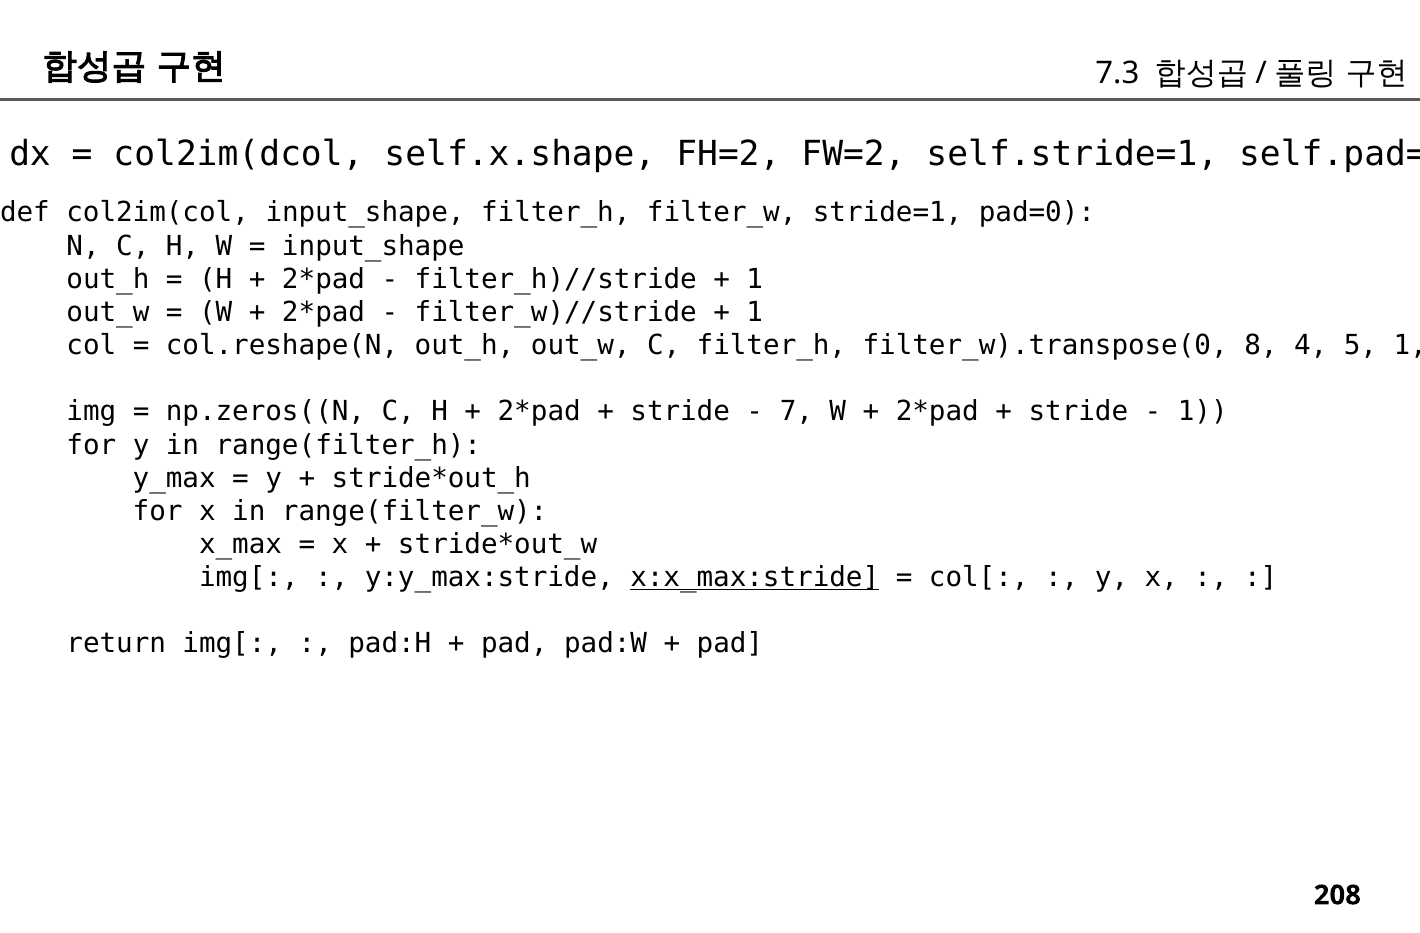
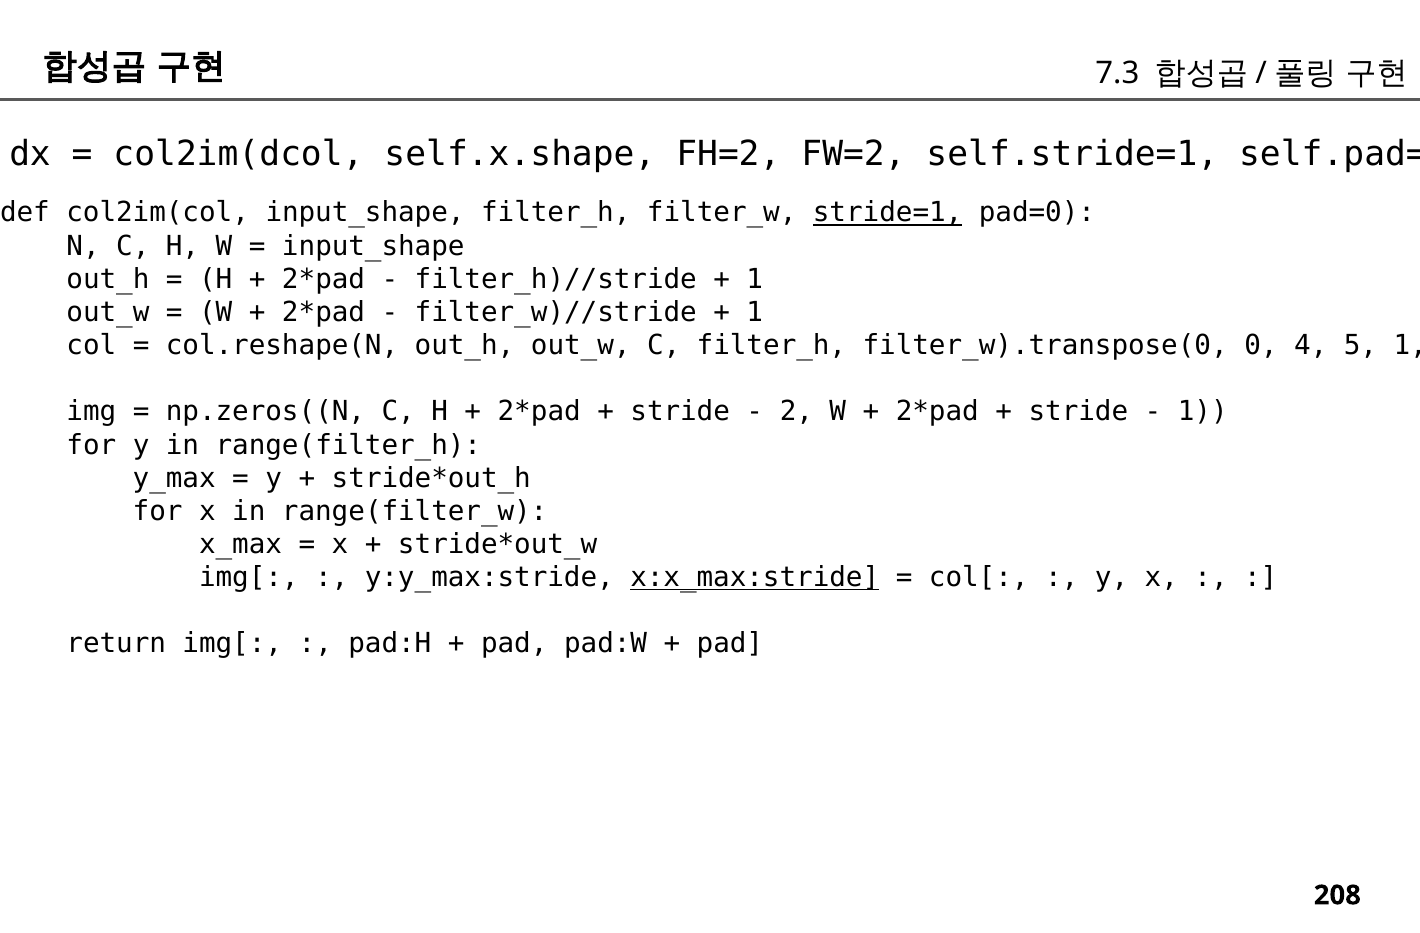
stride=1 underline: none -> present
8: 8 -> 0
7 at (796, 412): 7 -> 2
